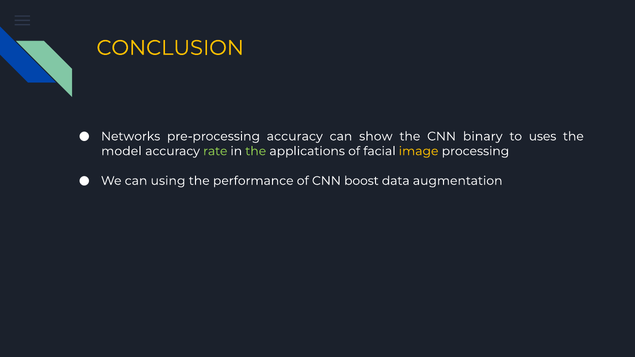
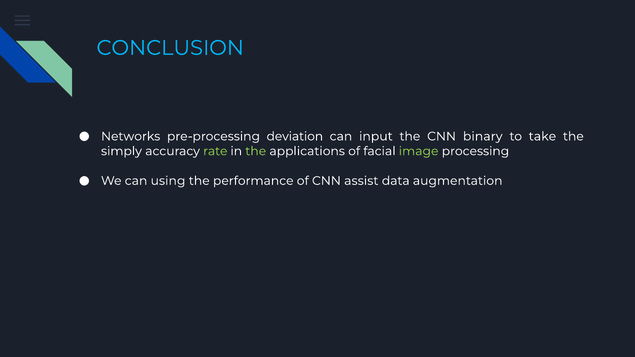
CONCLUSION colour: yellow -> light blue
pre-processing accuracy: accuracy -> deviation
show: show -> input
uses: uses -> take
model: model -> simply
image colour: yellow -> light green
boost: boost -> assist
